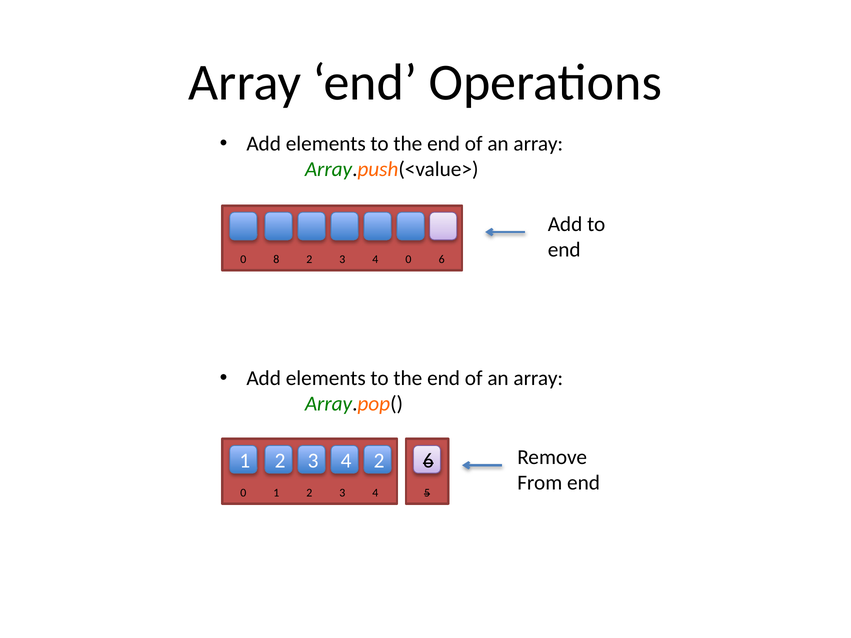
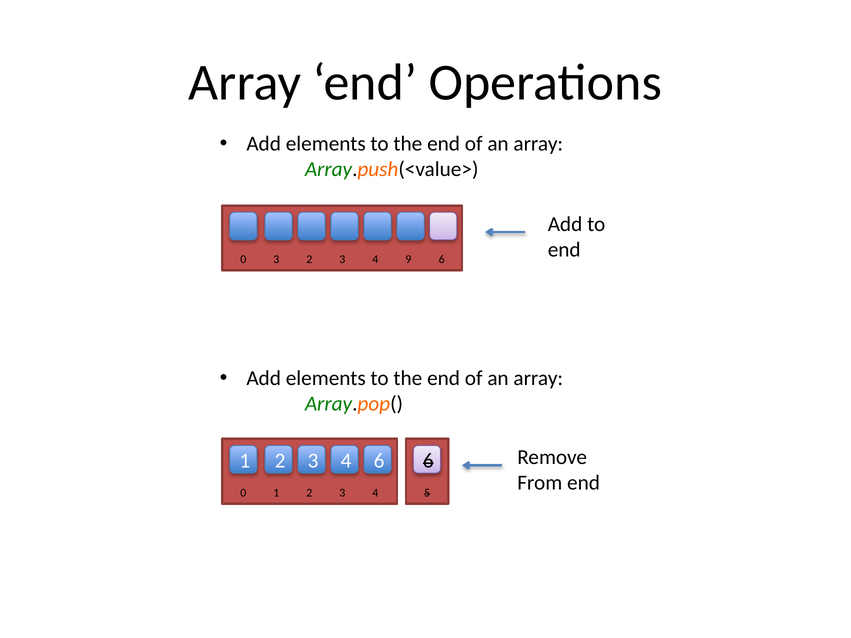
0 8: 8 -> 3
4 0: 0 -> 9
4 2: 2 -> 6
